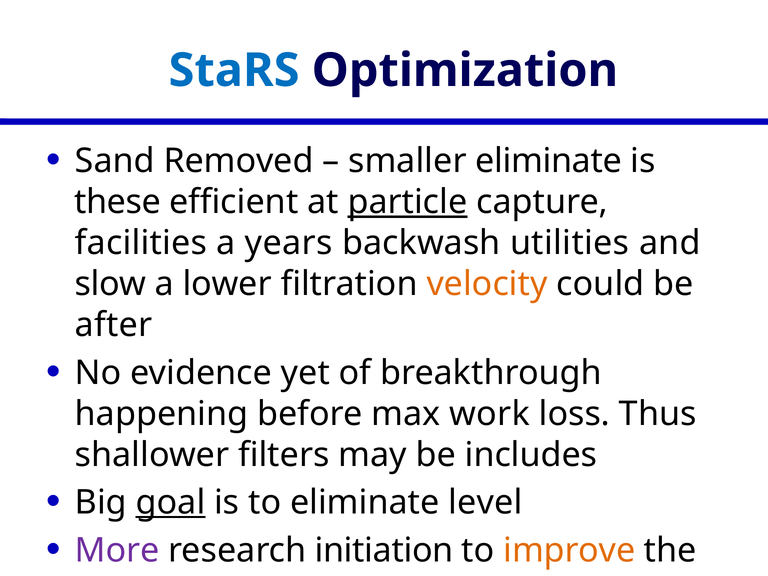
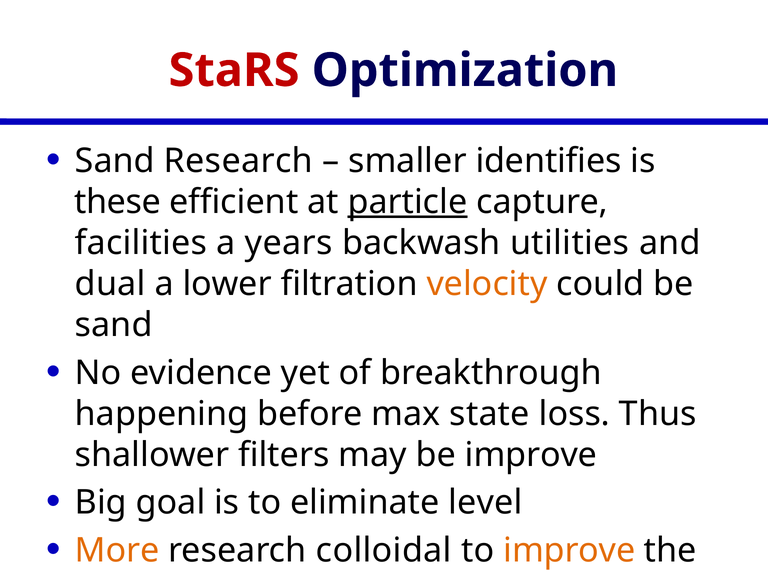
StaRS colour: blue -> red
Sand Removed: Removed -> Research
smaller eliminate: eliminate -> identifies
slow: slow -> dual
after at (114, 325): after -> sand
work: work -> state
be includes: includes -> improve
goal underline: present -> none
More colour: purple -> orange
initiation: initiation -> colloidal
